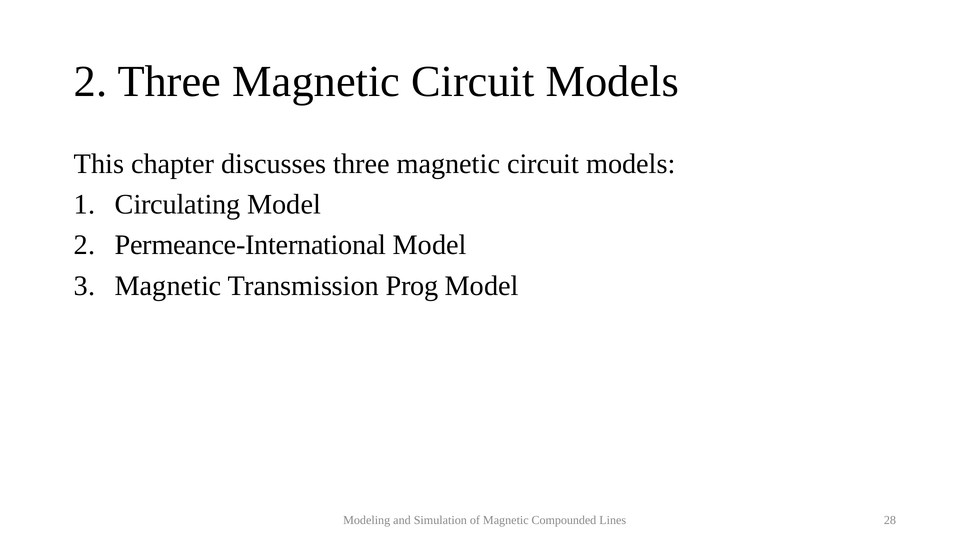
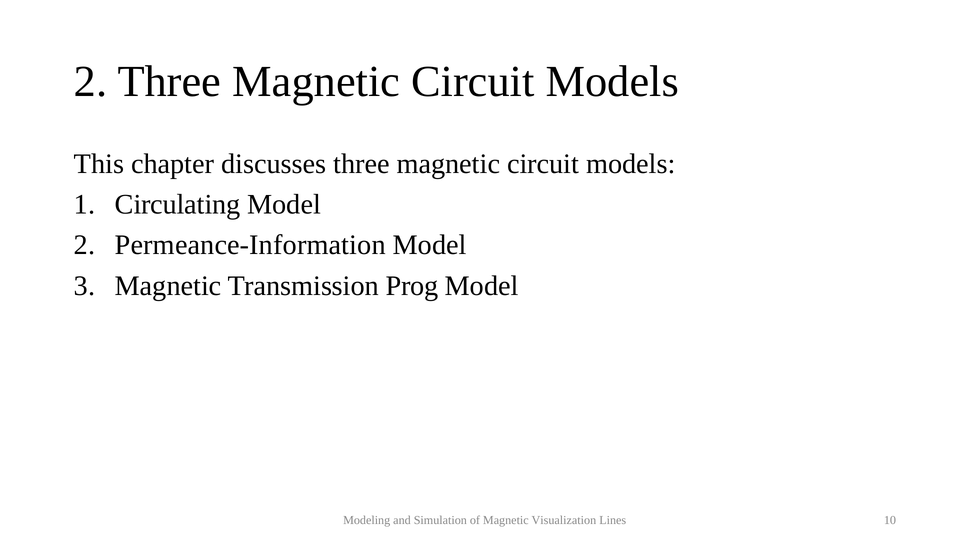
Permeance-International: Permeance-International -> Permeance-Information
Compounded: Compounded -> Visualization
28: 28 -> 10
